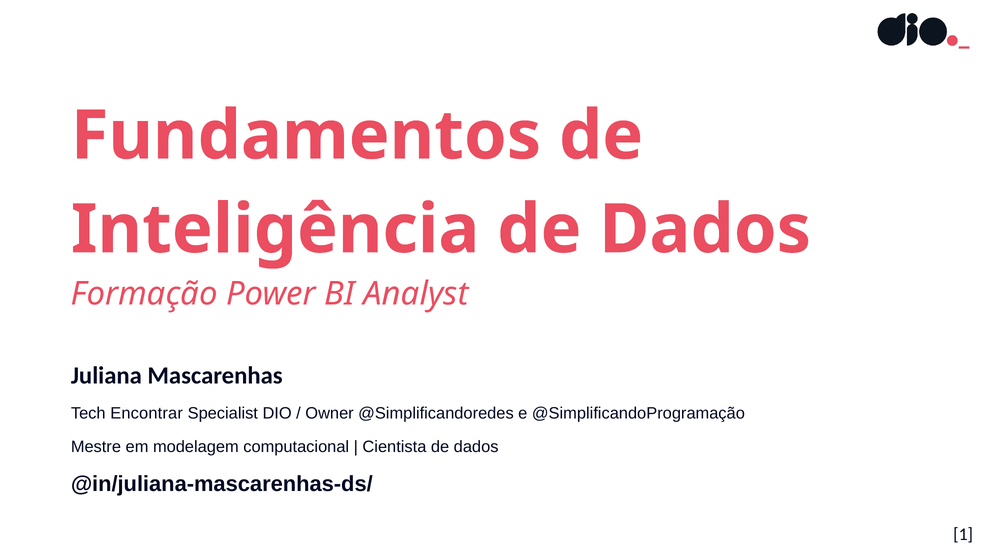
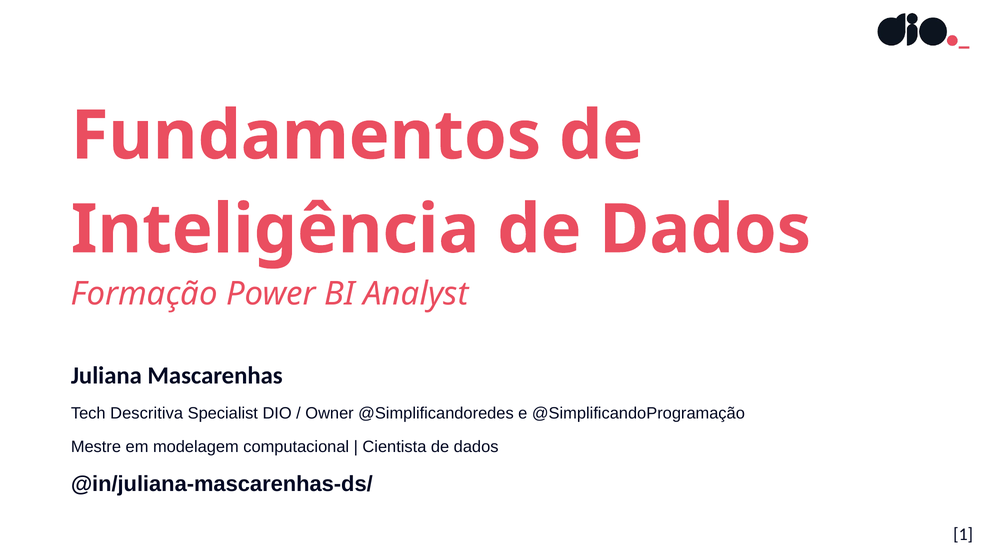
Encontrar: Encontrar -> Descritiva
